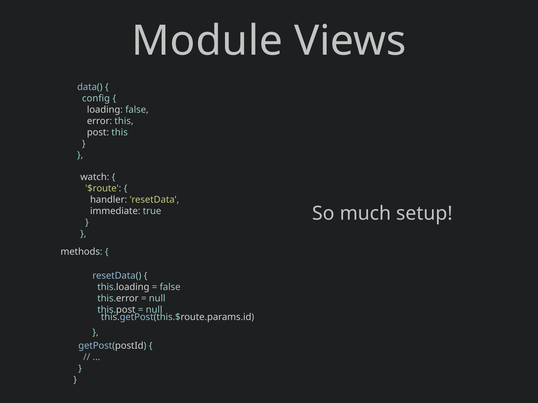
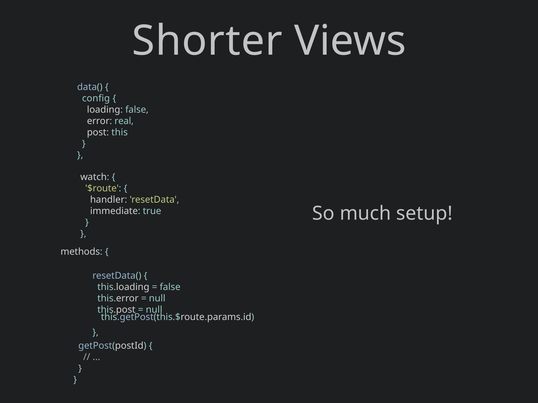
Module: Module -> Shorter
error this: this -> real
